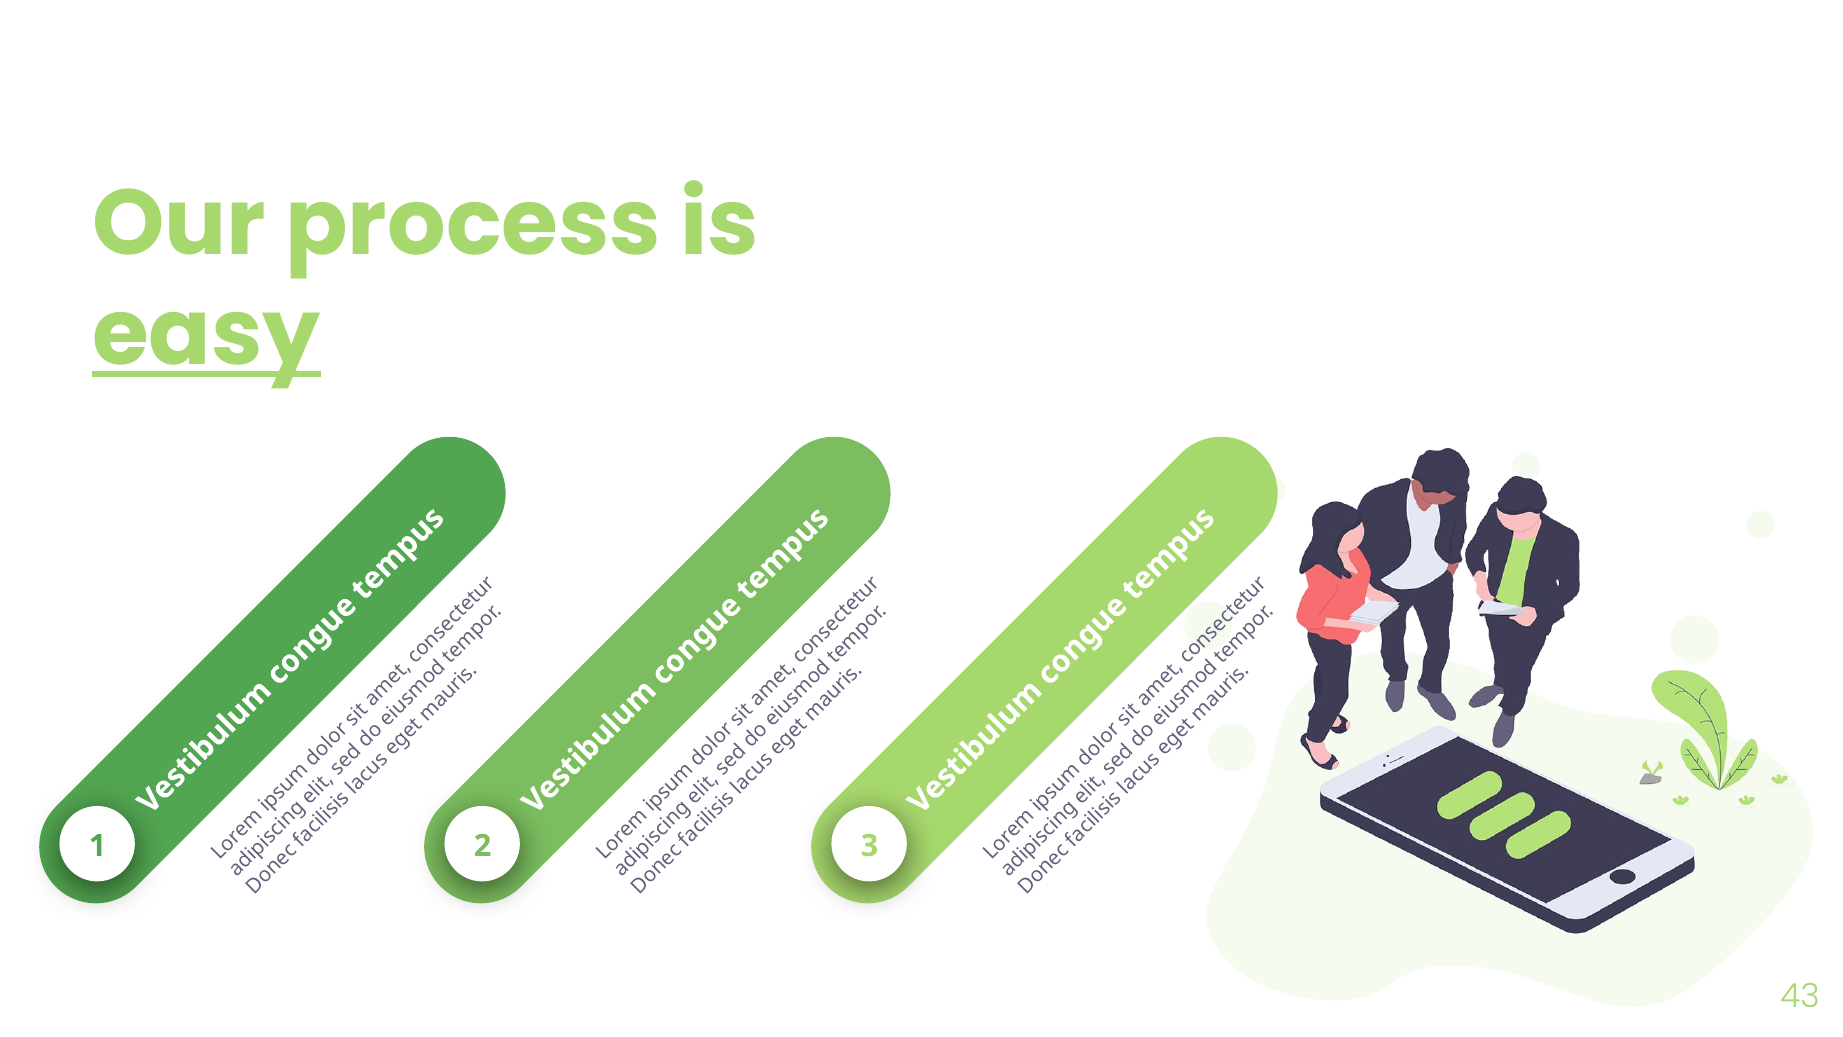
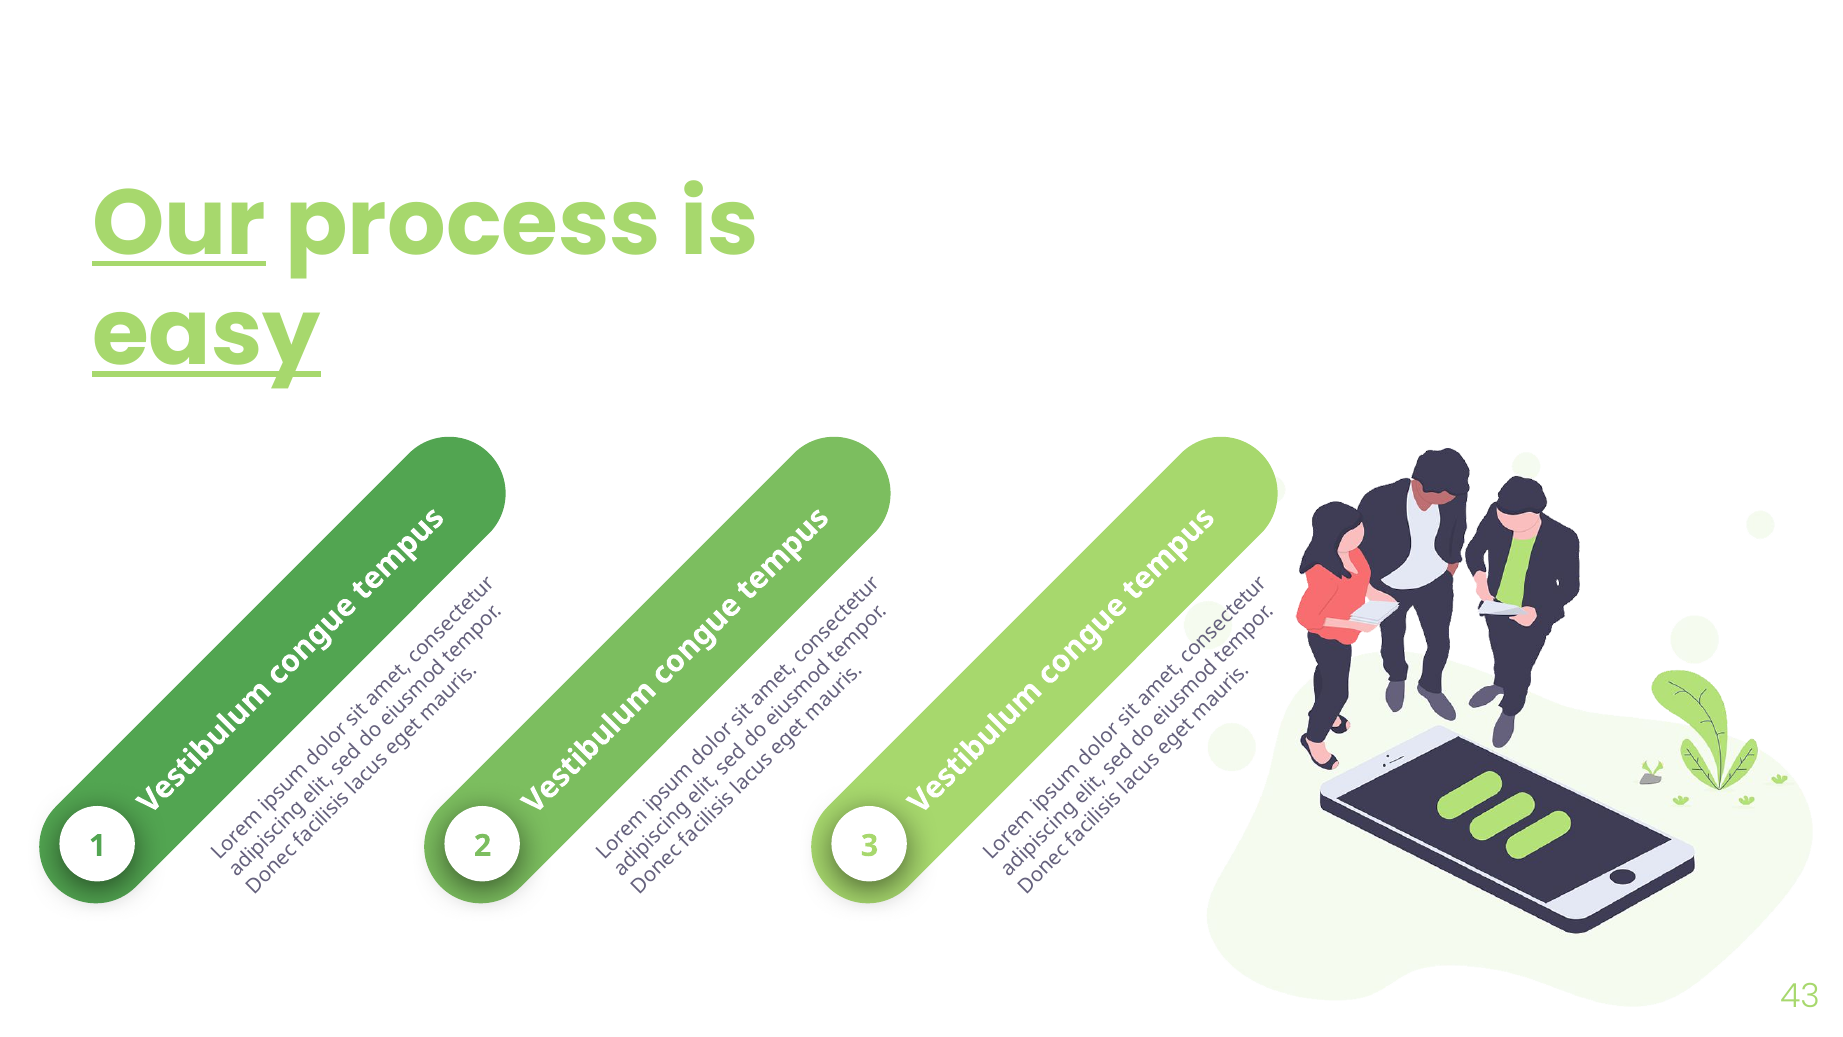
Our underline: none -> present
